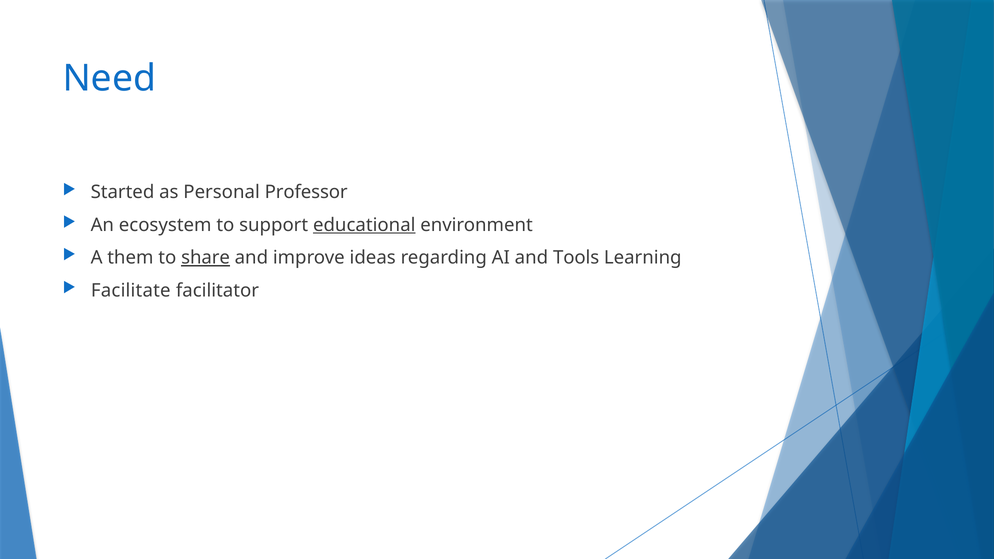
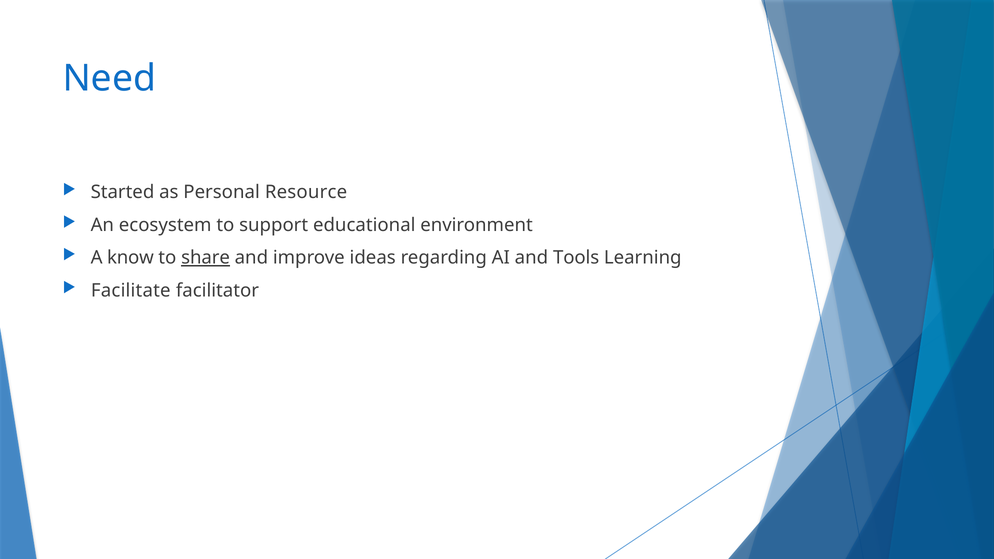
Professor: Professor -> Resource
educational underline: present -> none
them: them -> know
